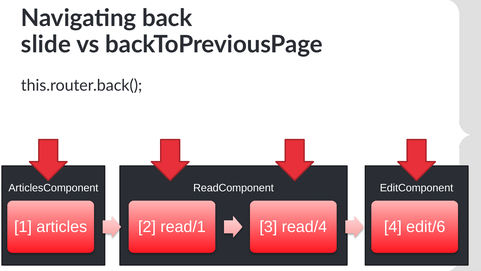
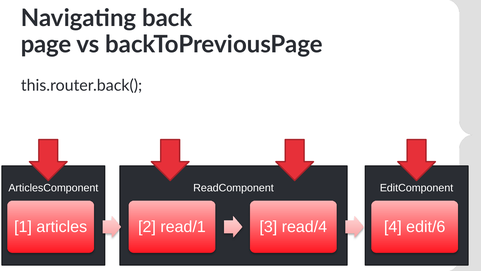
slide: slide -> page
